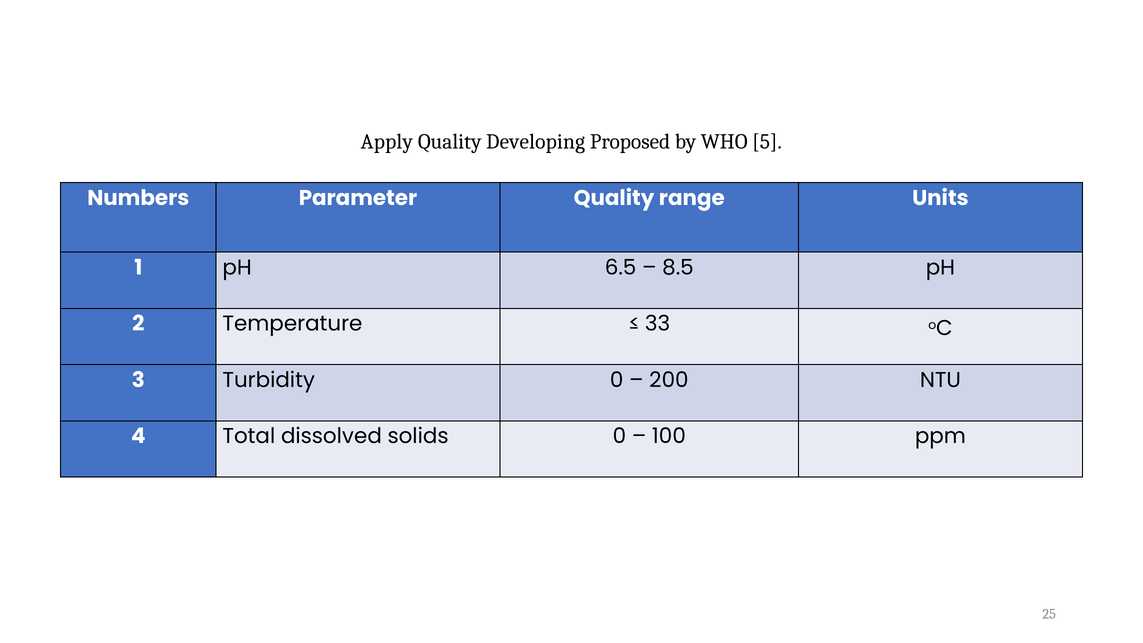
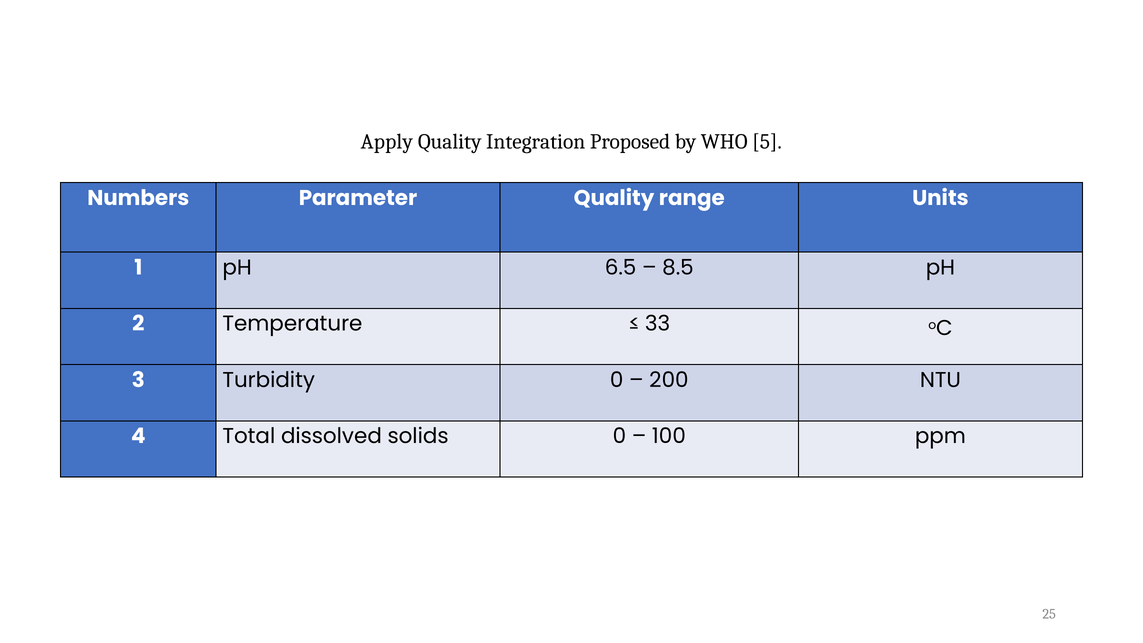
Developing: Developing -> Integration
